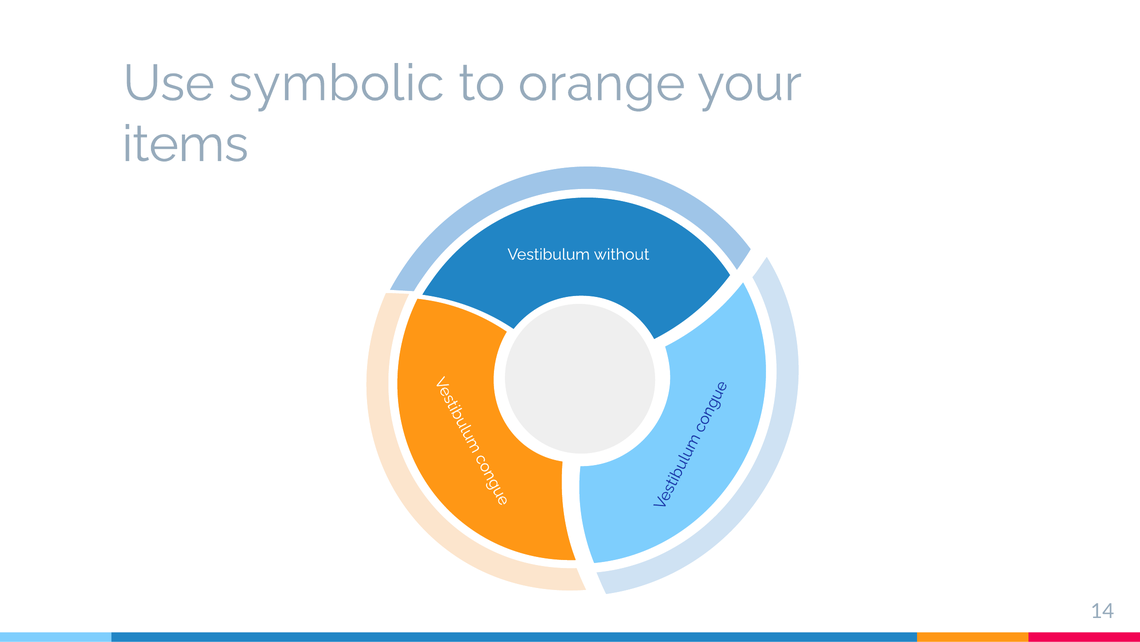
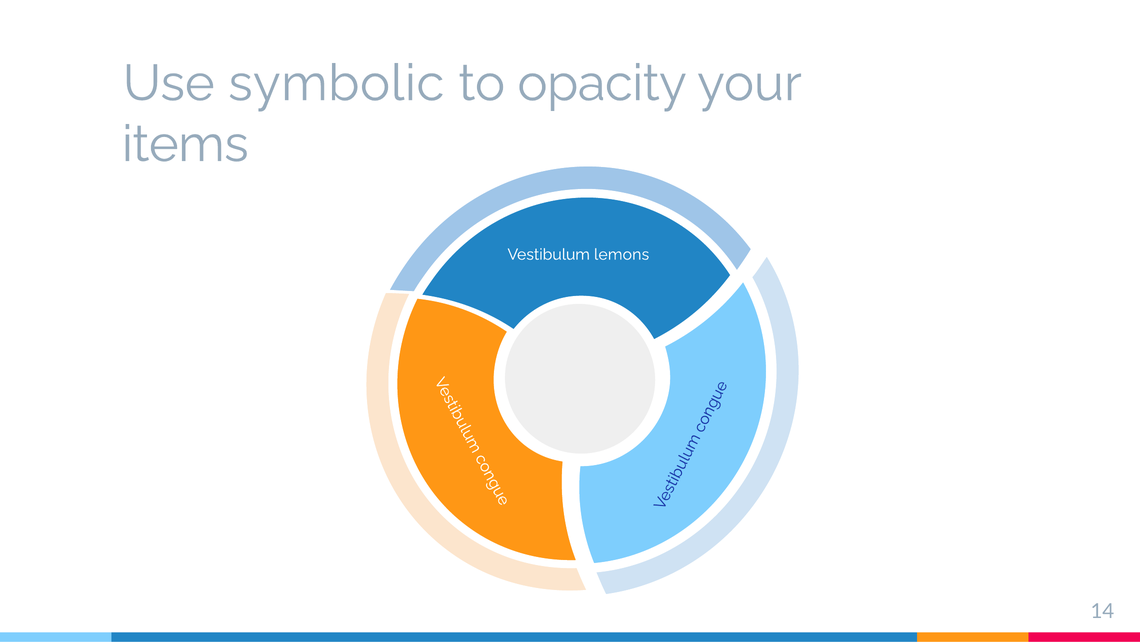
orange: orange -> opacity
without: without -> lemons
